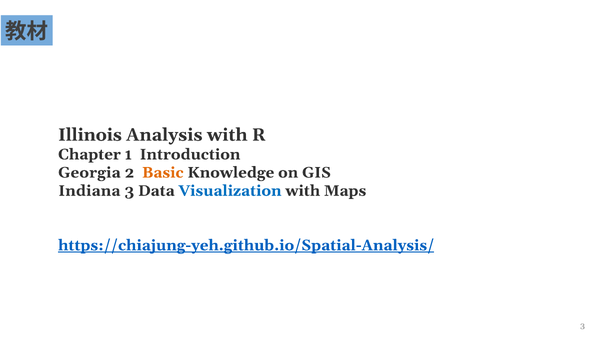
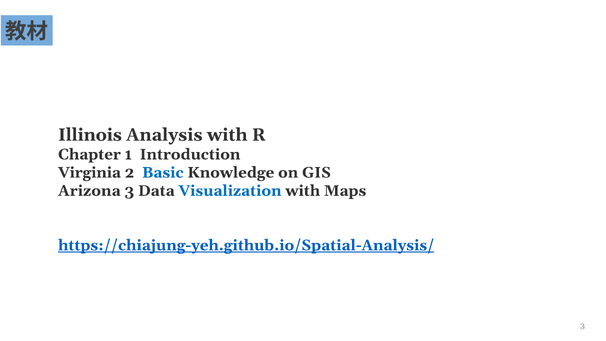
Georgia: Georgia -> Virginia
Basic colour: orange -> blue
Indiana: Indiana -> Arizona
